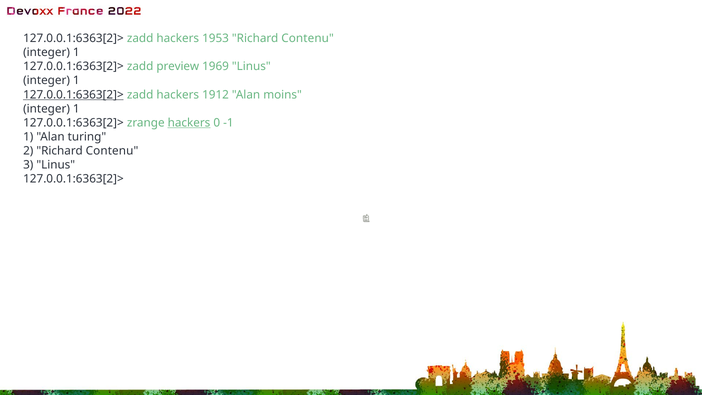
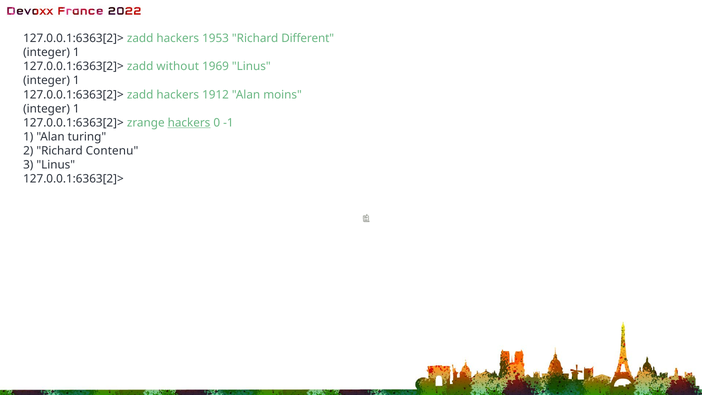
1953 Richard Contenu: Contenu -> Different
preview: preview -> without
127.0.0.1:6363[2]> at (73, 95) underline: present -> none
